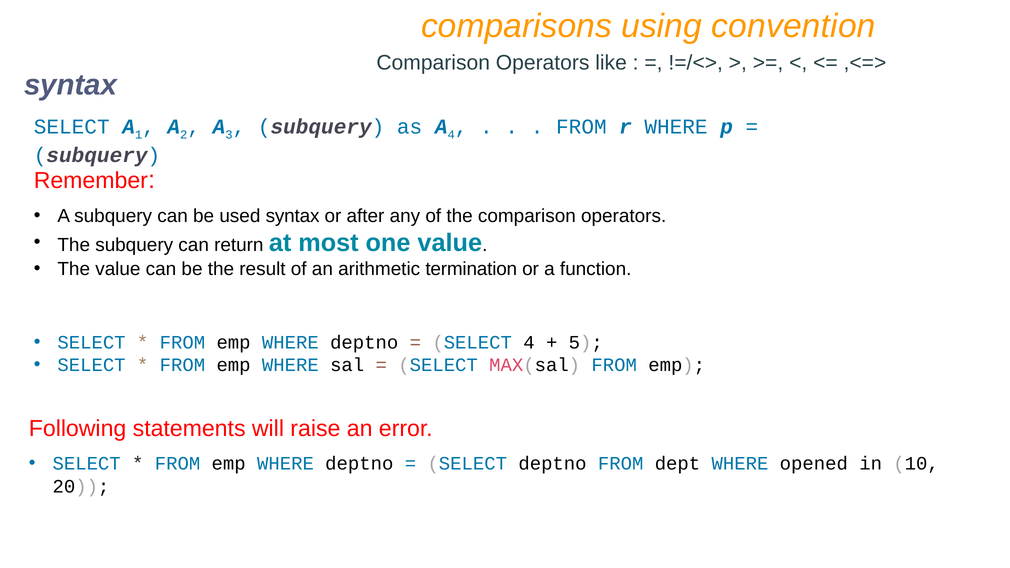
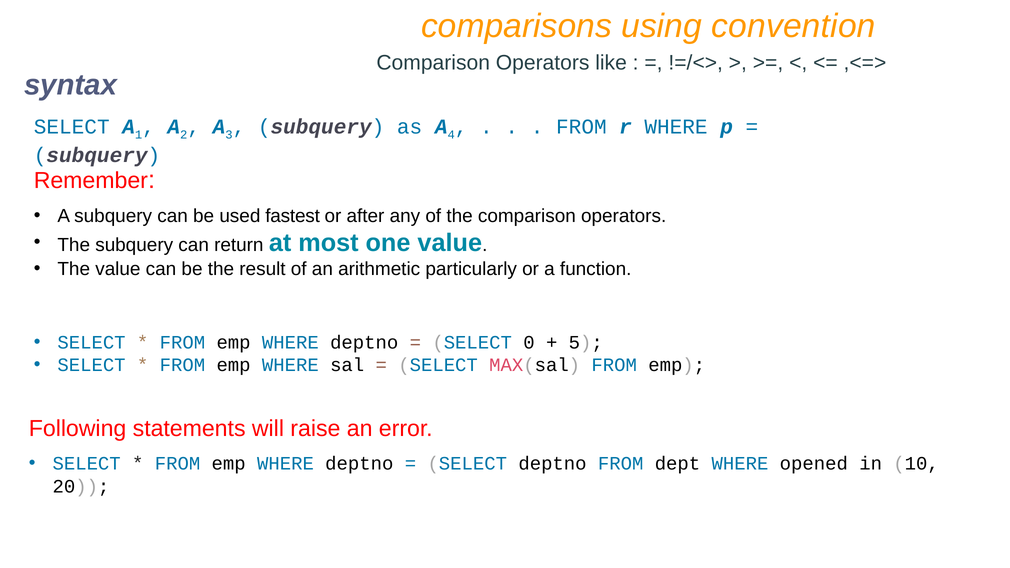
used syntax: syntax -> fastest
termination: termination -> particularly
SELECT 4: 4 -> 0
